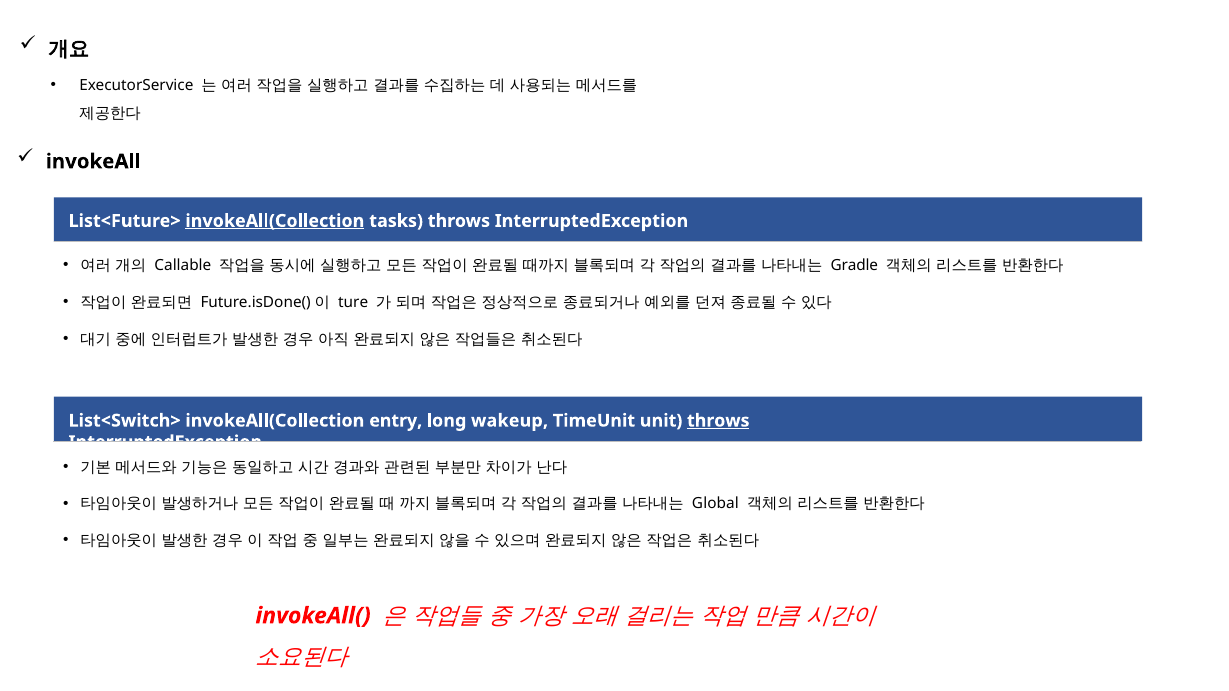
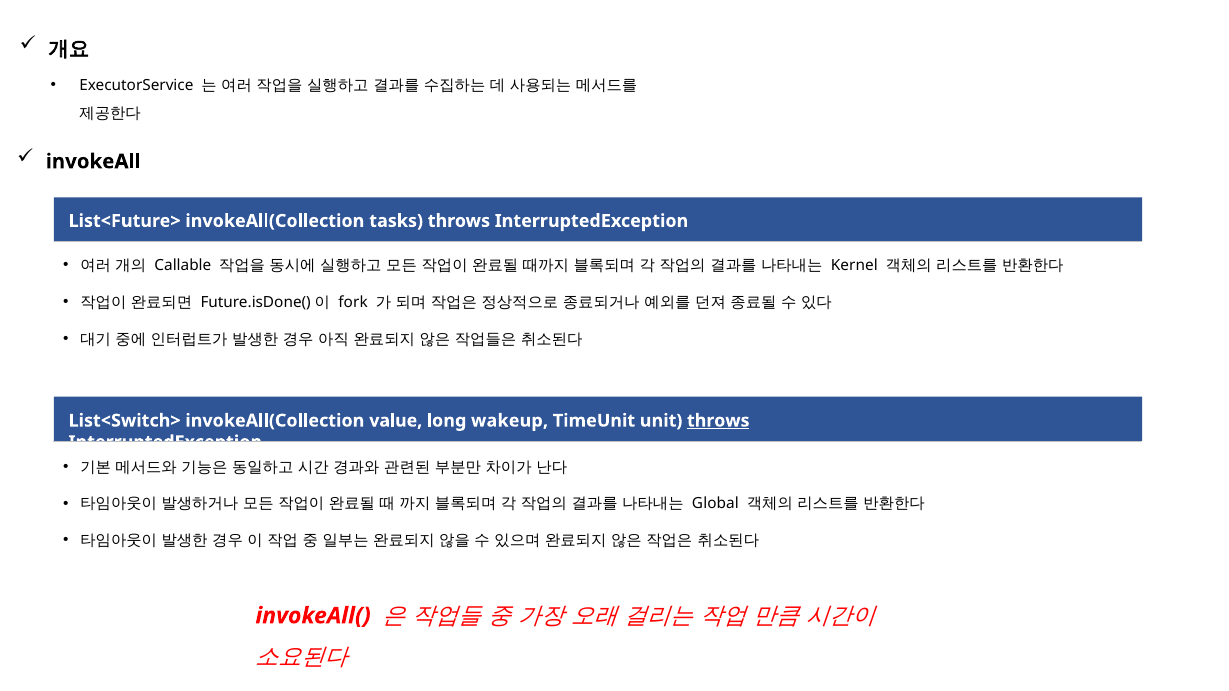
invokeAll(Collection at (275, 221) underline: present -> none
Gradle: Gradle -> Kernel
ture: ture -> fork
entry: entry -> value
